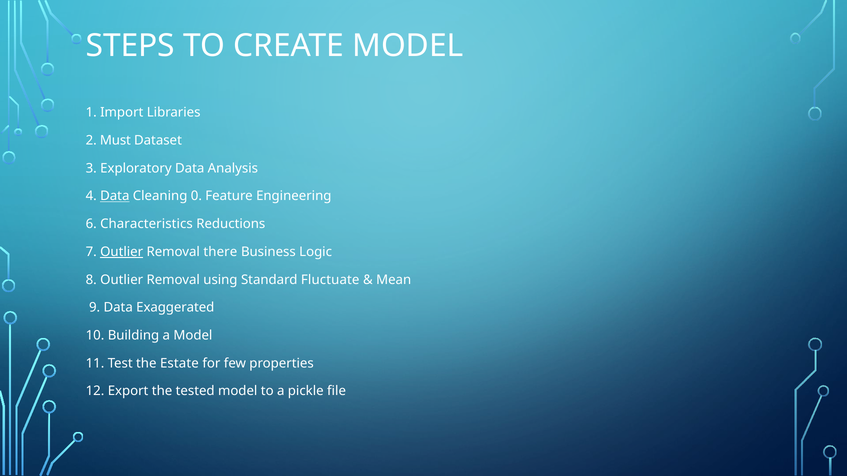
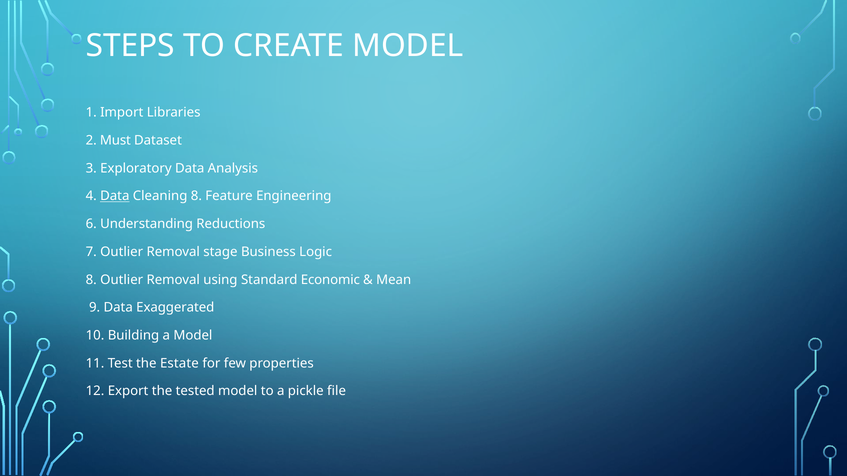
Cleaning 0: 0 -> 8
Characteristics: Characteristics -> Understanding
Outlier at (122, 252) underline: present -> none
there: there -> stage
Fluctuate: Fluctuate -> Economic
